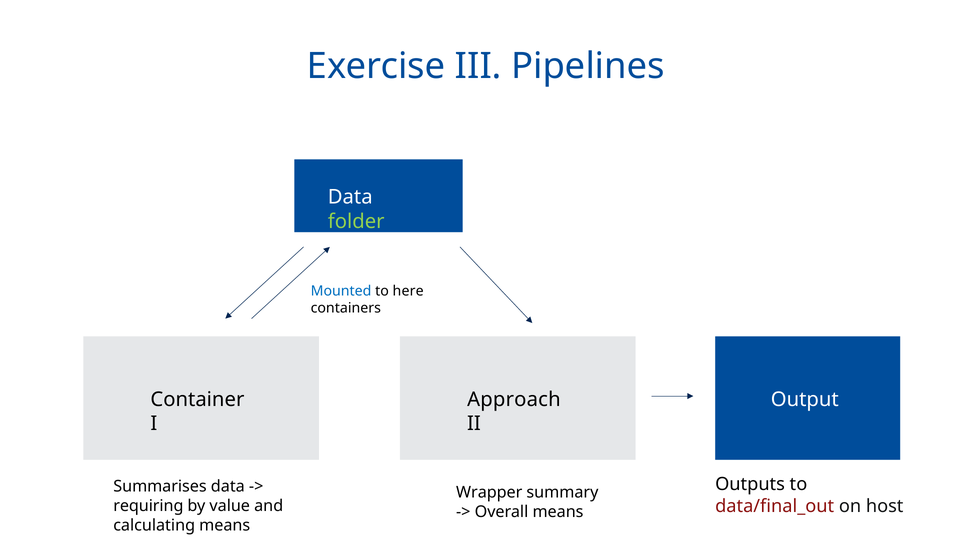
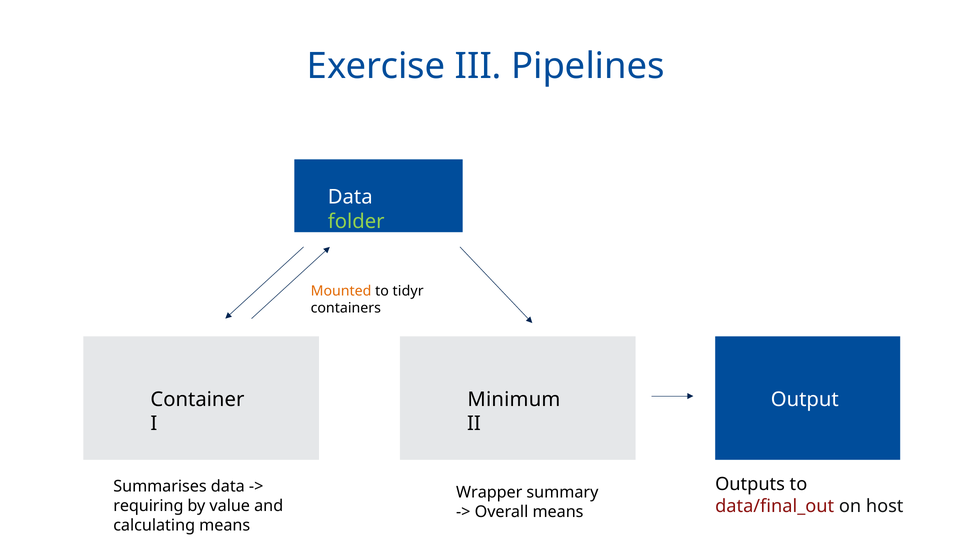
Mounted colour: blue -> orange
here: here -> tidyr
Approach: Approach -> Minimum
